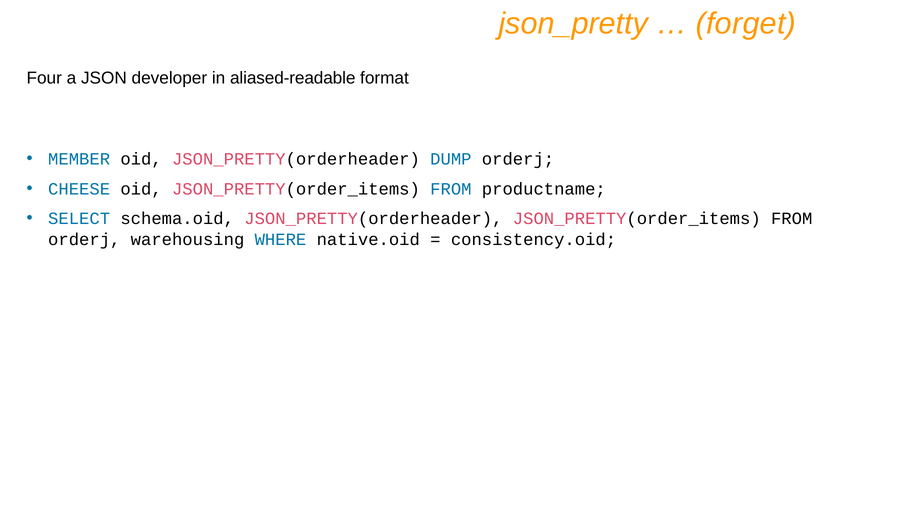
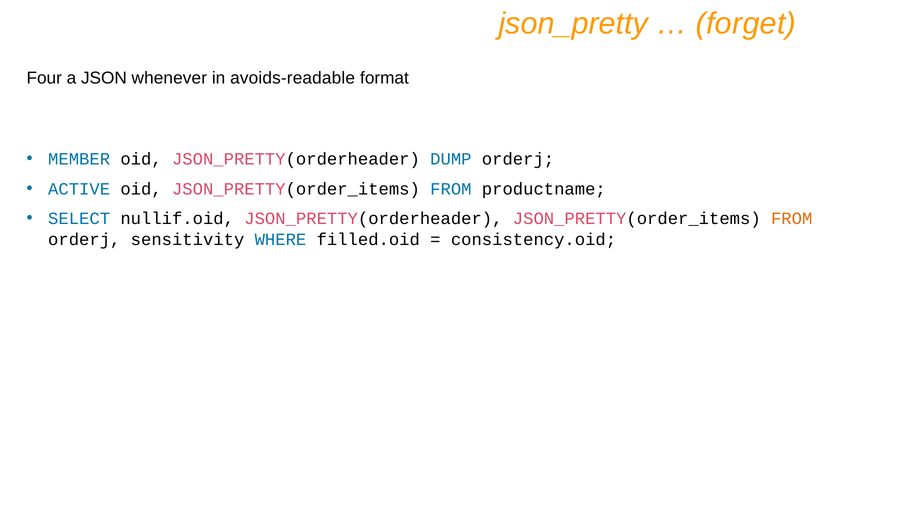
developer: developer -> whenever
aliased-readable: aliased-readable -> avoids-readable
CHEESE: CHEESE -> ACTIVE
schema.oid: schema.oid -> nullif.oid
FROM at (792, 219) colour: black -> orange
warehousing: warehousing -> sensitivity
native.oid: native.oid -> filled.oid
